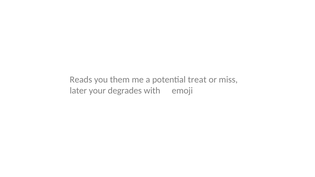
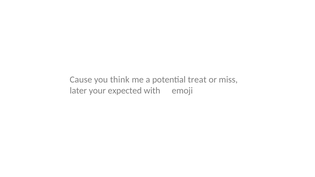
Reads: Reads -> Cause
them: them -> think
degrades: degrades -> expected
